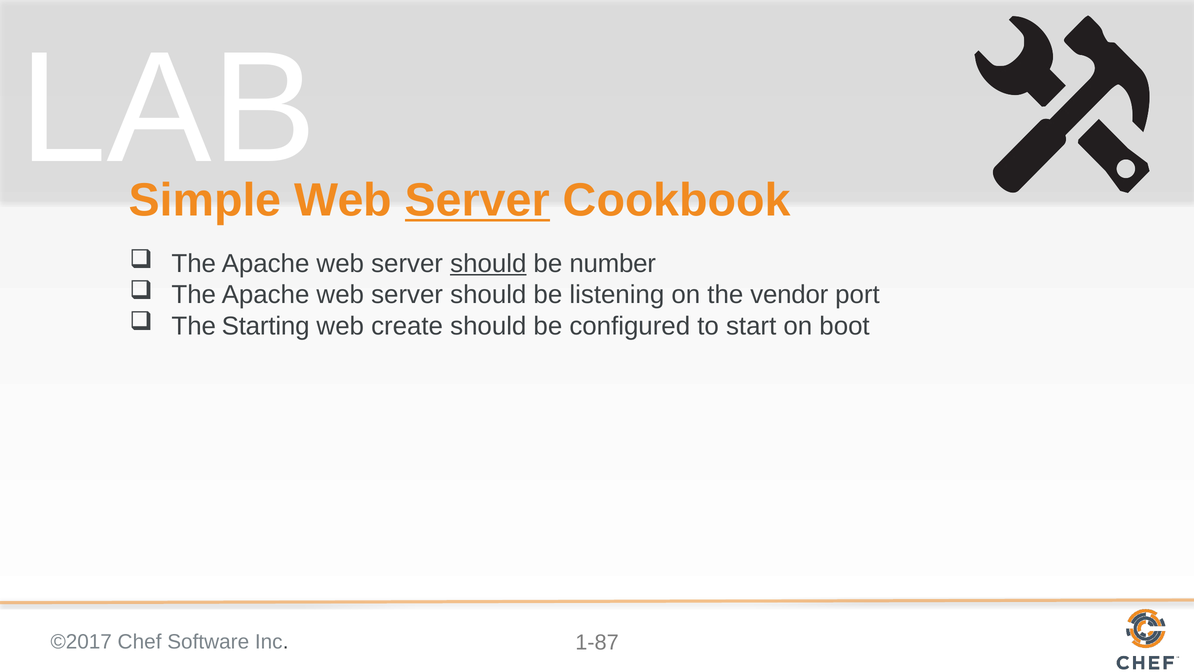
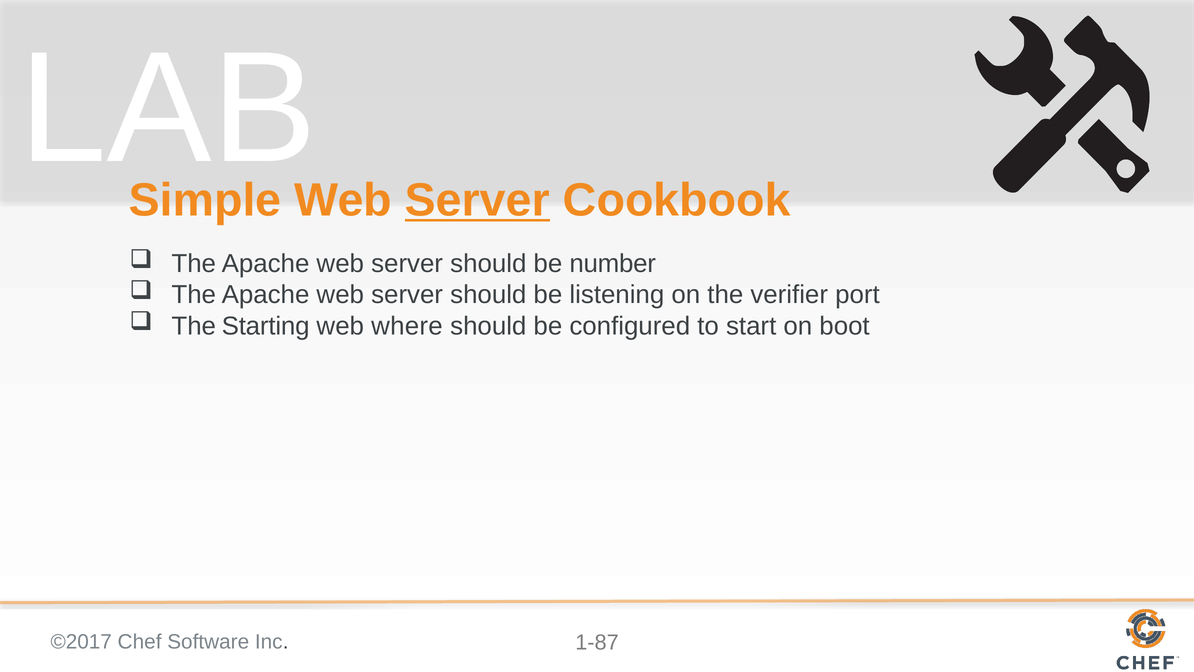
should at (488, 264) underline: present -> none
vendor: vendor -> verifier
create: create -> where
